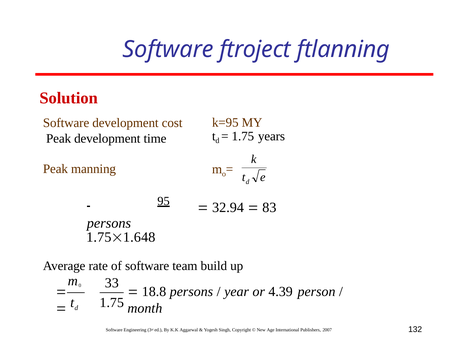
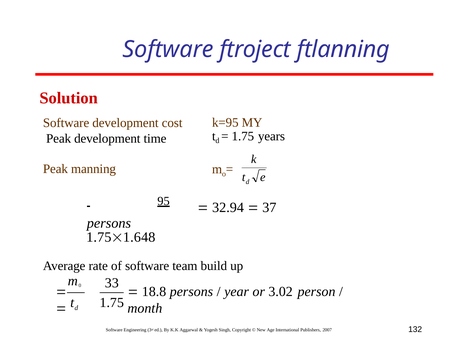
83: 83 -> 37
4.39: 4.39 -> 3.02
